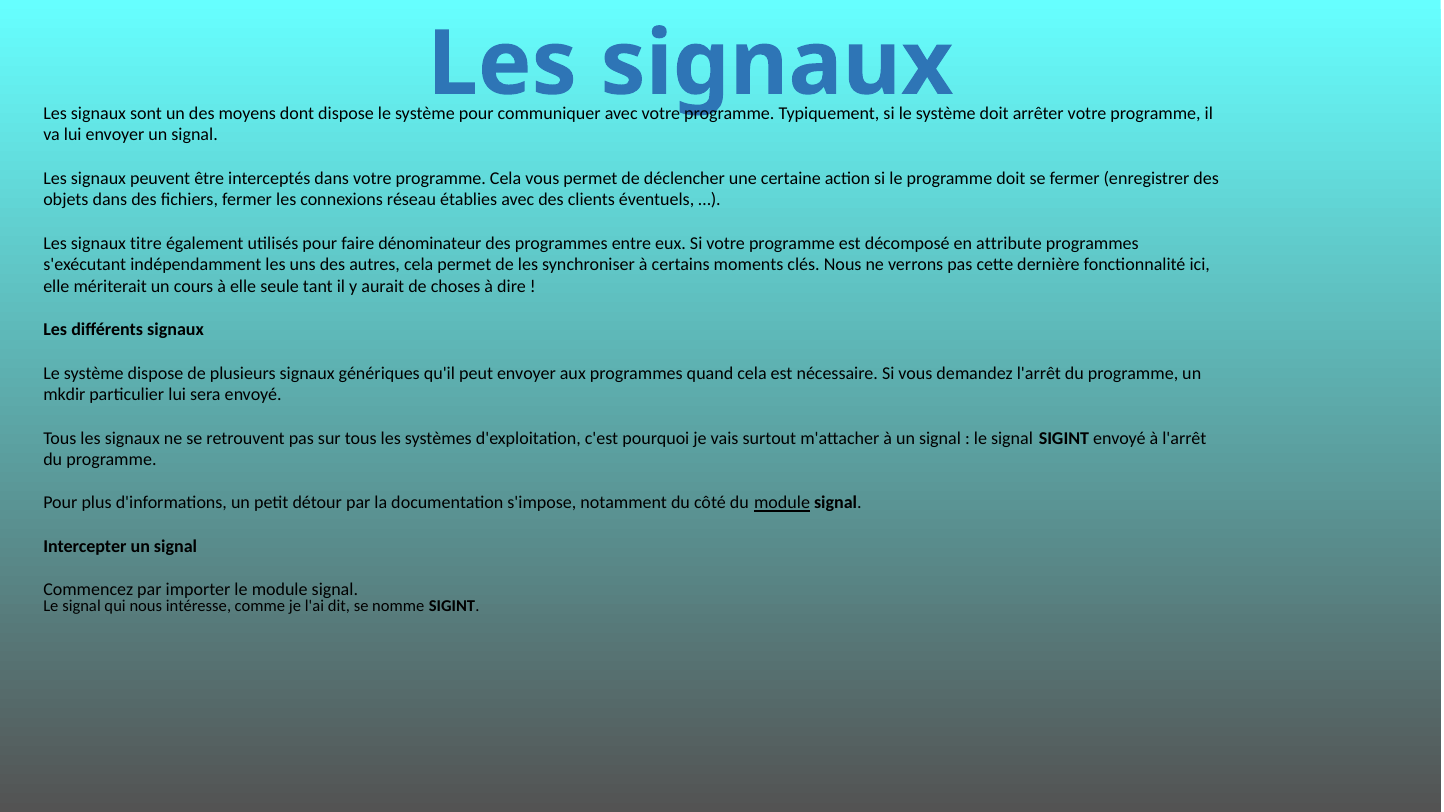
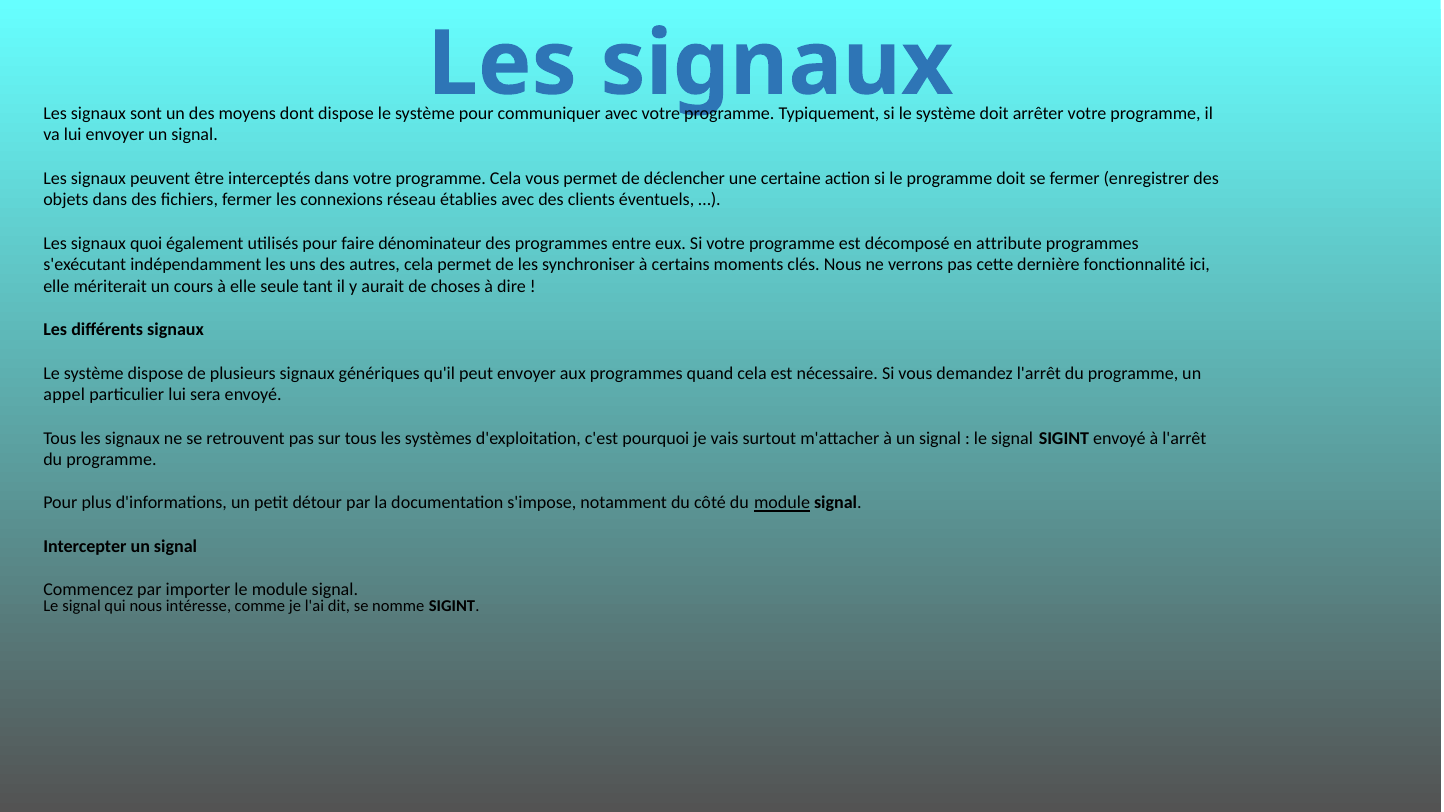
titre: titre -> quoi
mkdir: mkdir -> appel
